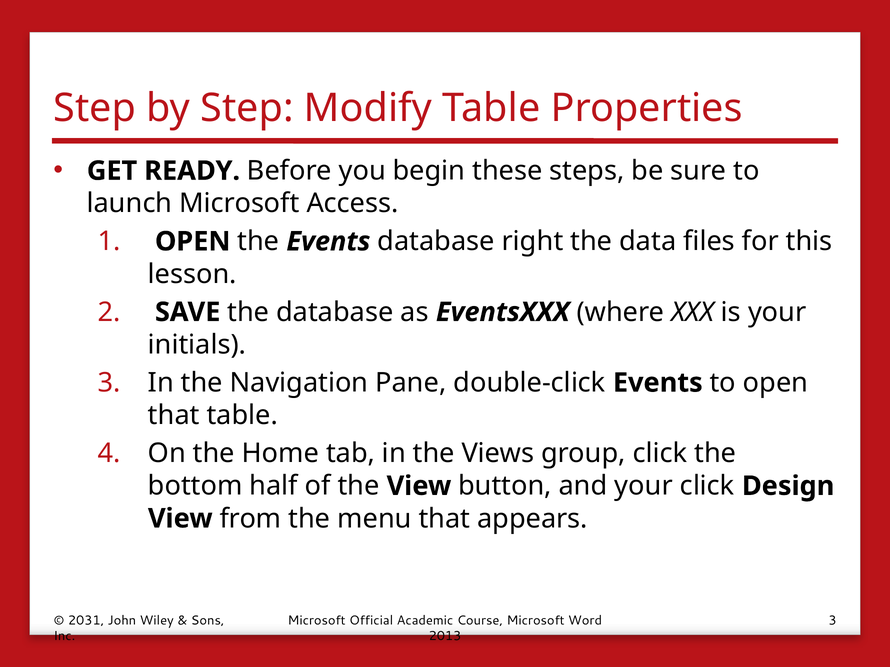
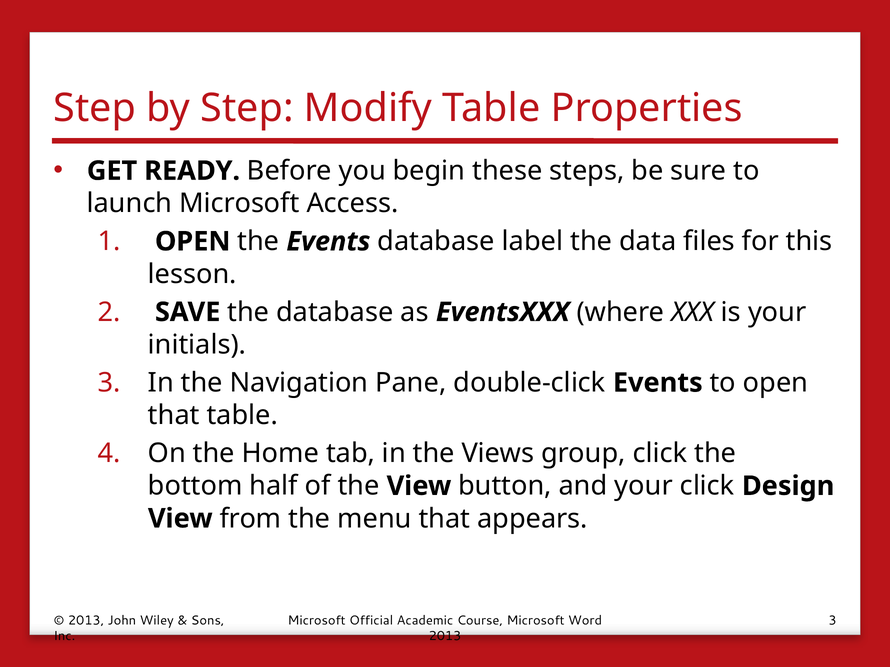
right: right -> label
2031 at (86, 621): 2031 -> 2013
